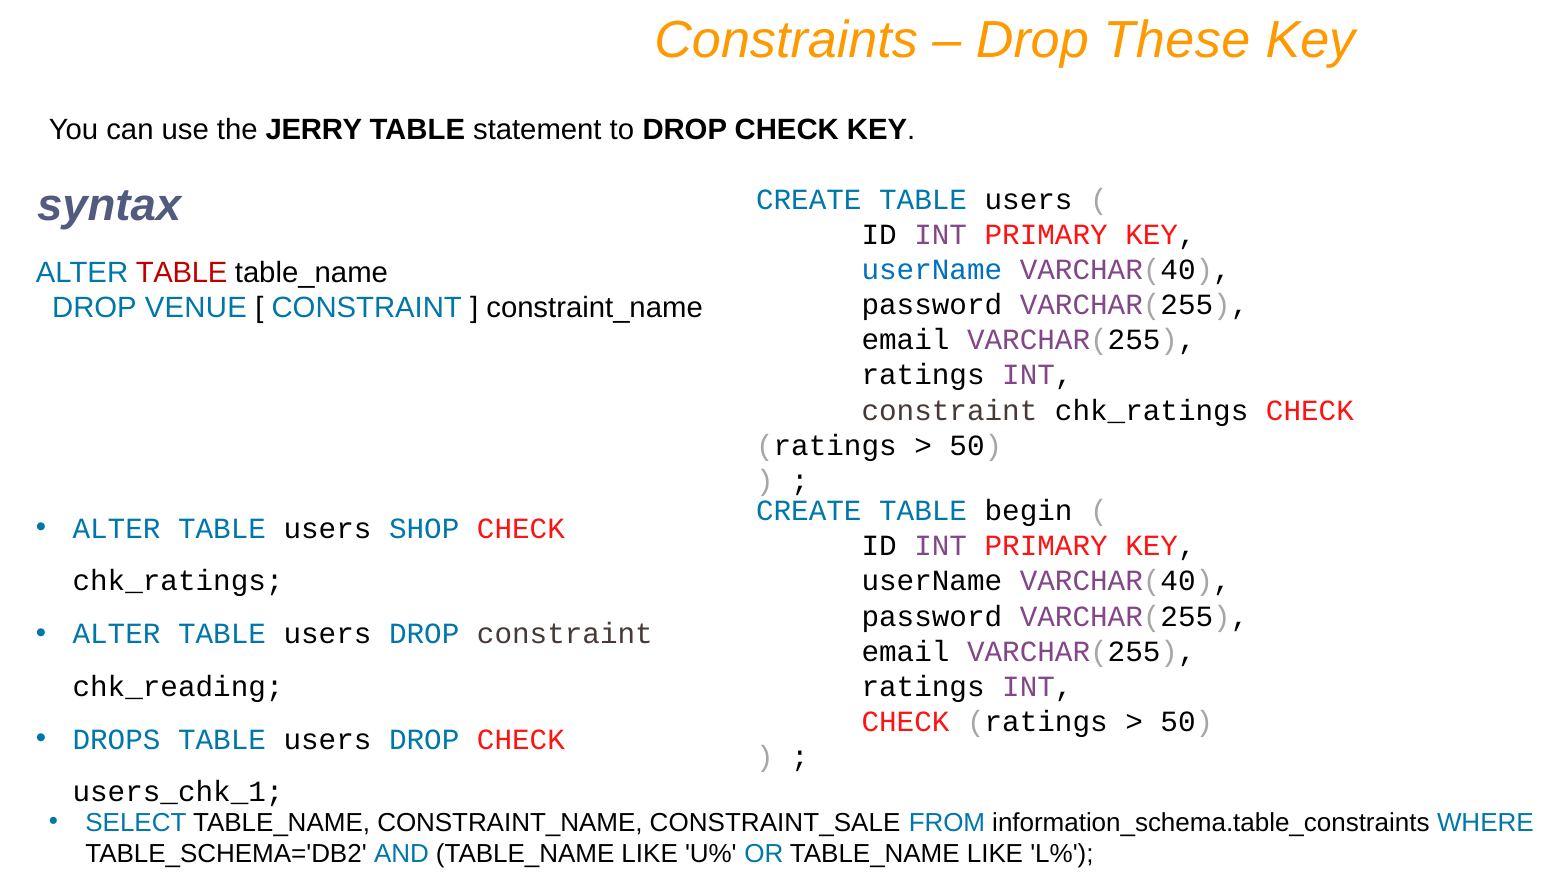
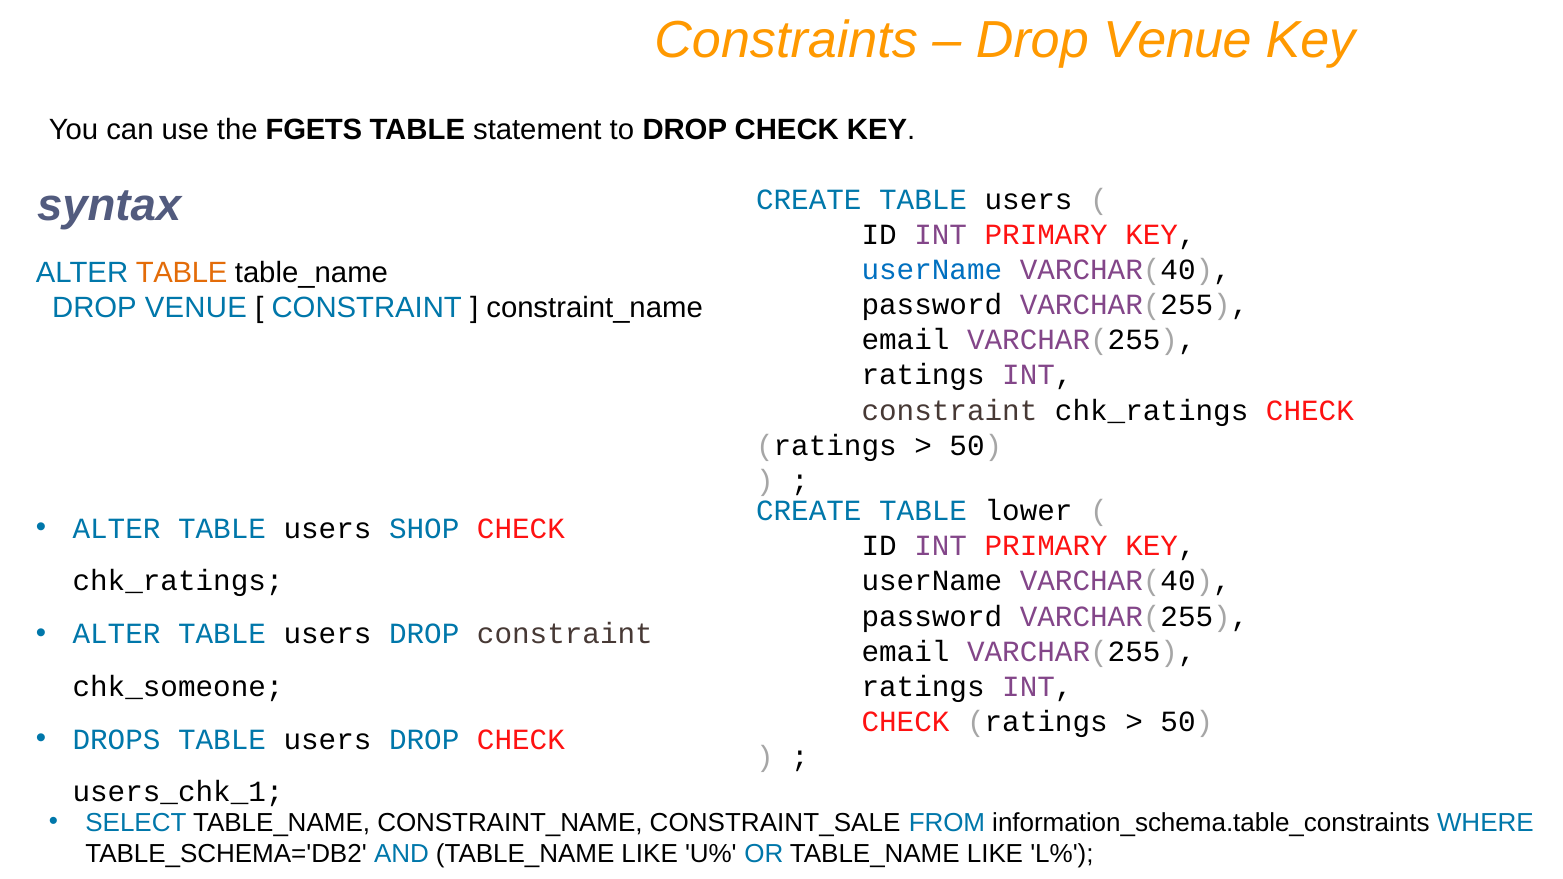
These at (1177, 41): These -> Venue
JERRY: JERRY -> FGETS
TABLE at (182, 273) colour: red -> orange
begin: begin -> lower
chk_reading: chk_reading -> chk_someone
